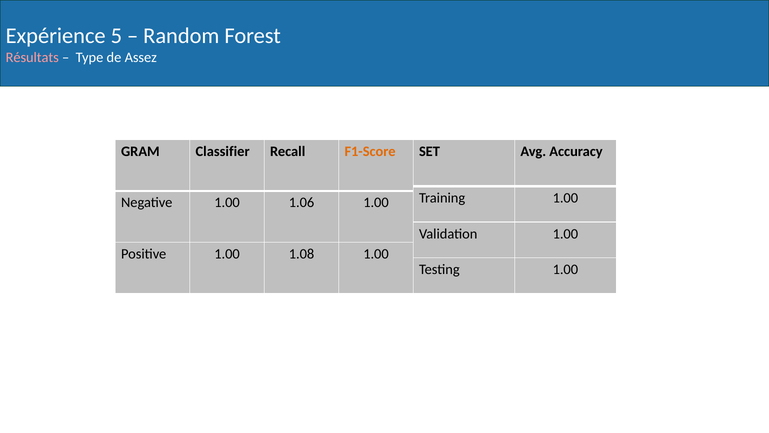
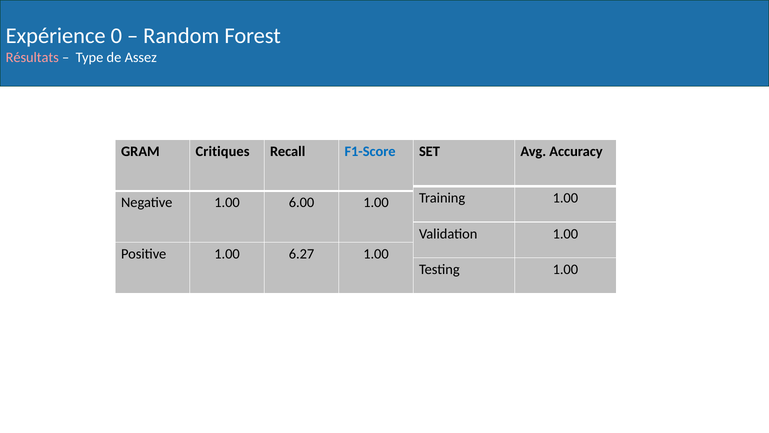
5: 5 -> 0
Classifier: Classifier -> Critiques
F1-Score colour: orange -> blue
1.06: 1.06 -> 6.00
1.08: 1.08 -> 6.27
